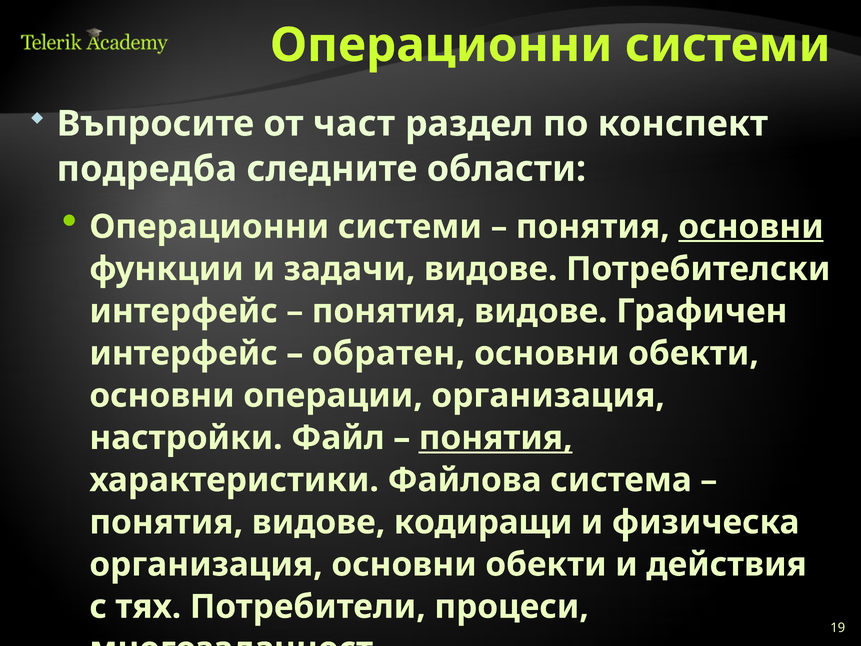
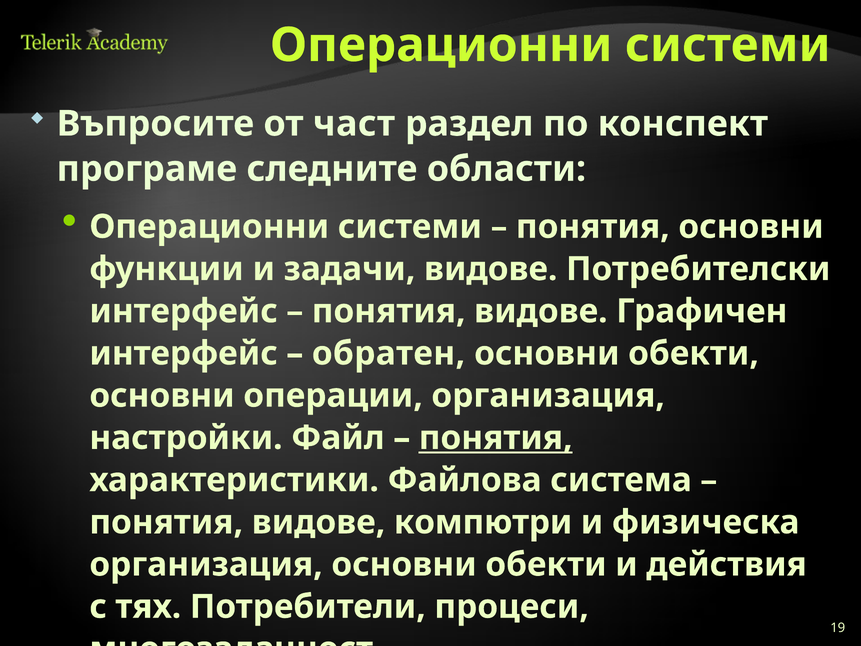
подредба: подредба -> програме
основни at (751, 227) underline: present -> none
кодиращи: кодиращи -> компютри
